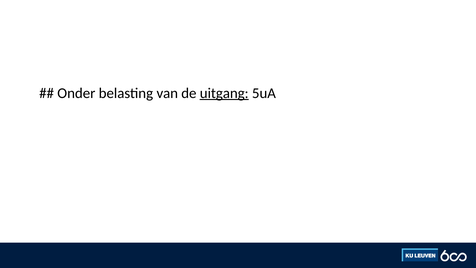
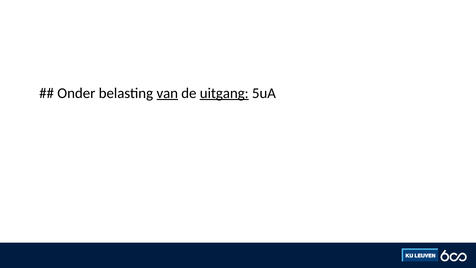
van underline: none -> present
